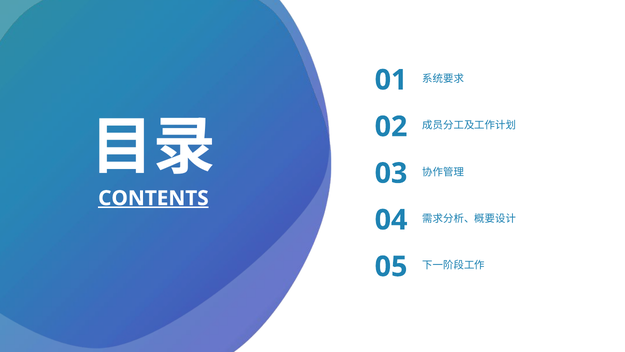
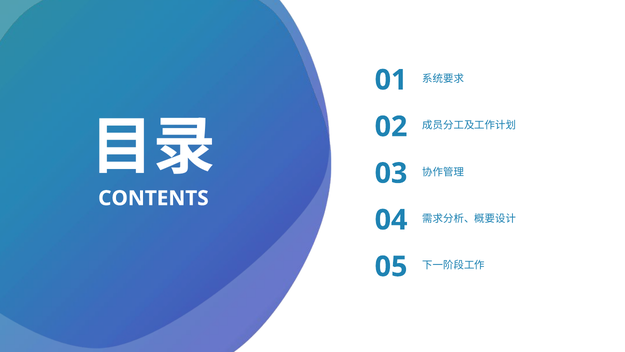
CONTENTS underline: present -> none
